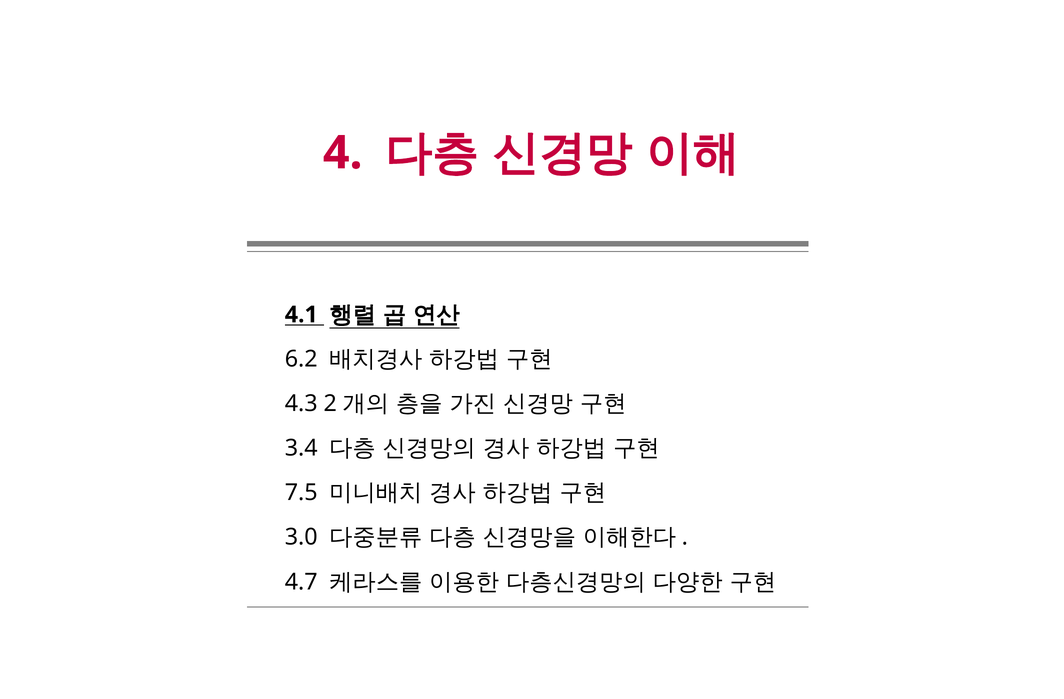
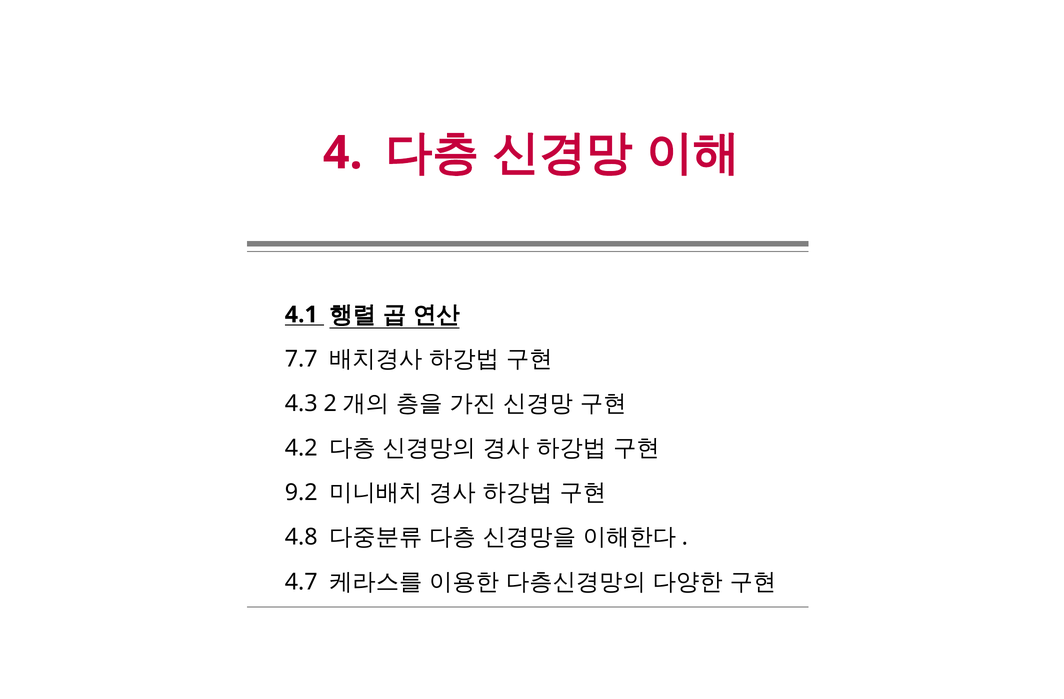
6.2: 6.2 -> 7.7
3.4: 3.4 -> 4.2
7.5: 7.5 -> 9.2
3.0: 3.0 -> 4.8
